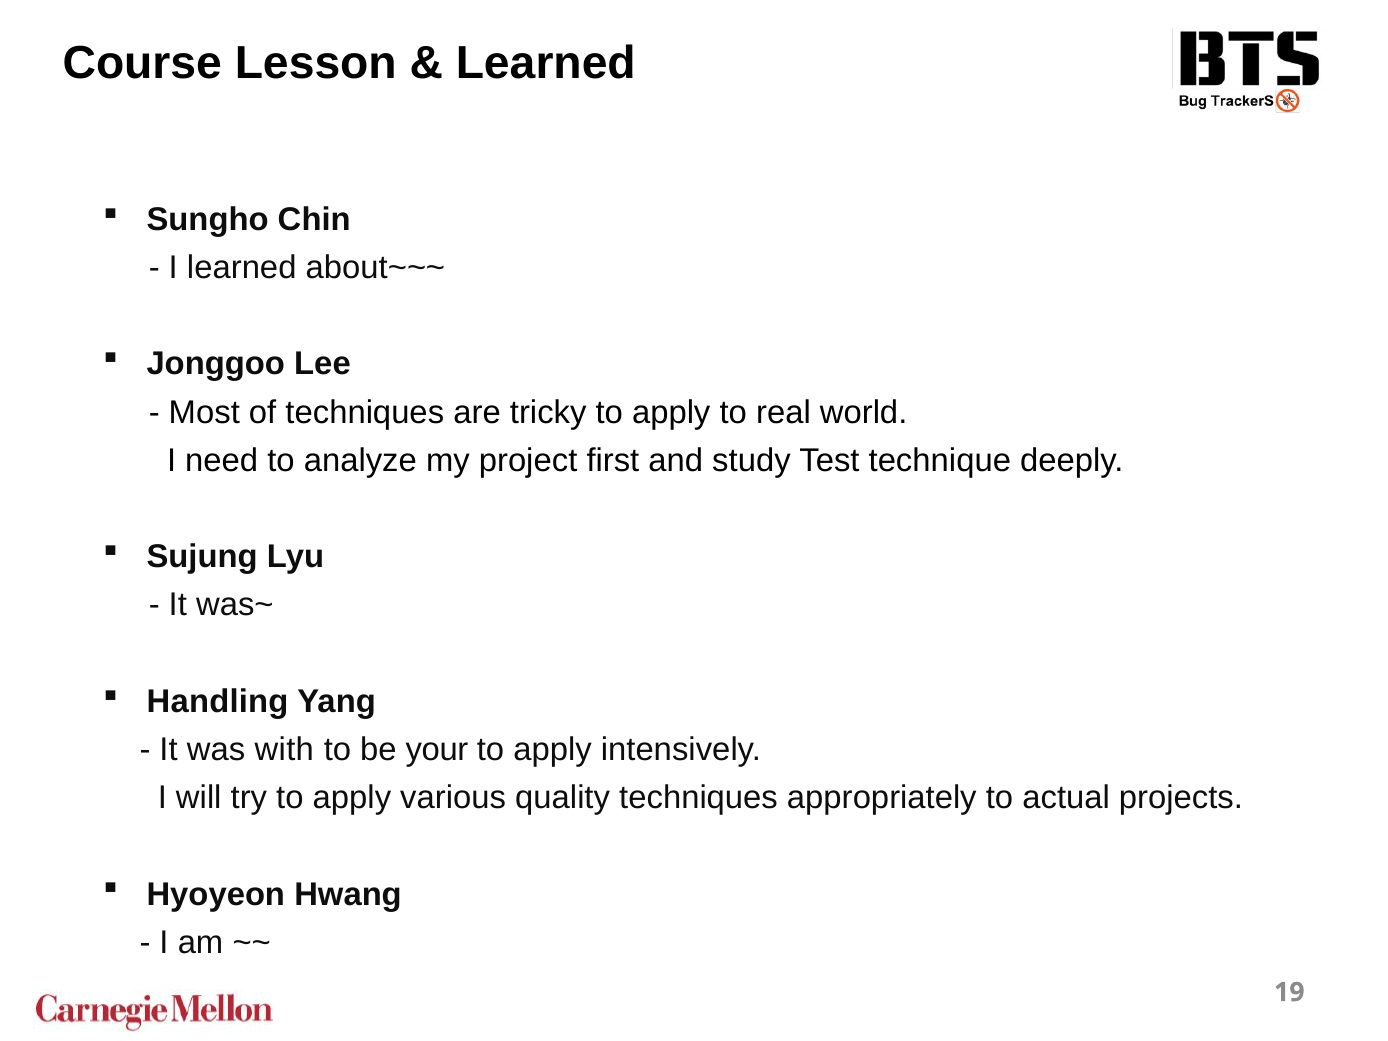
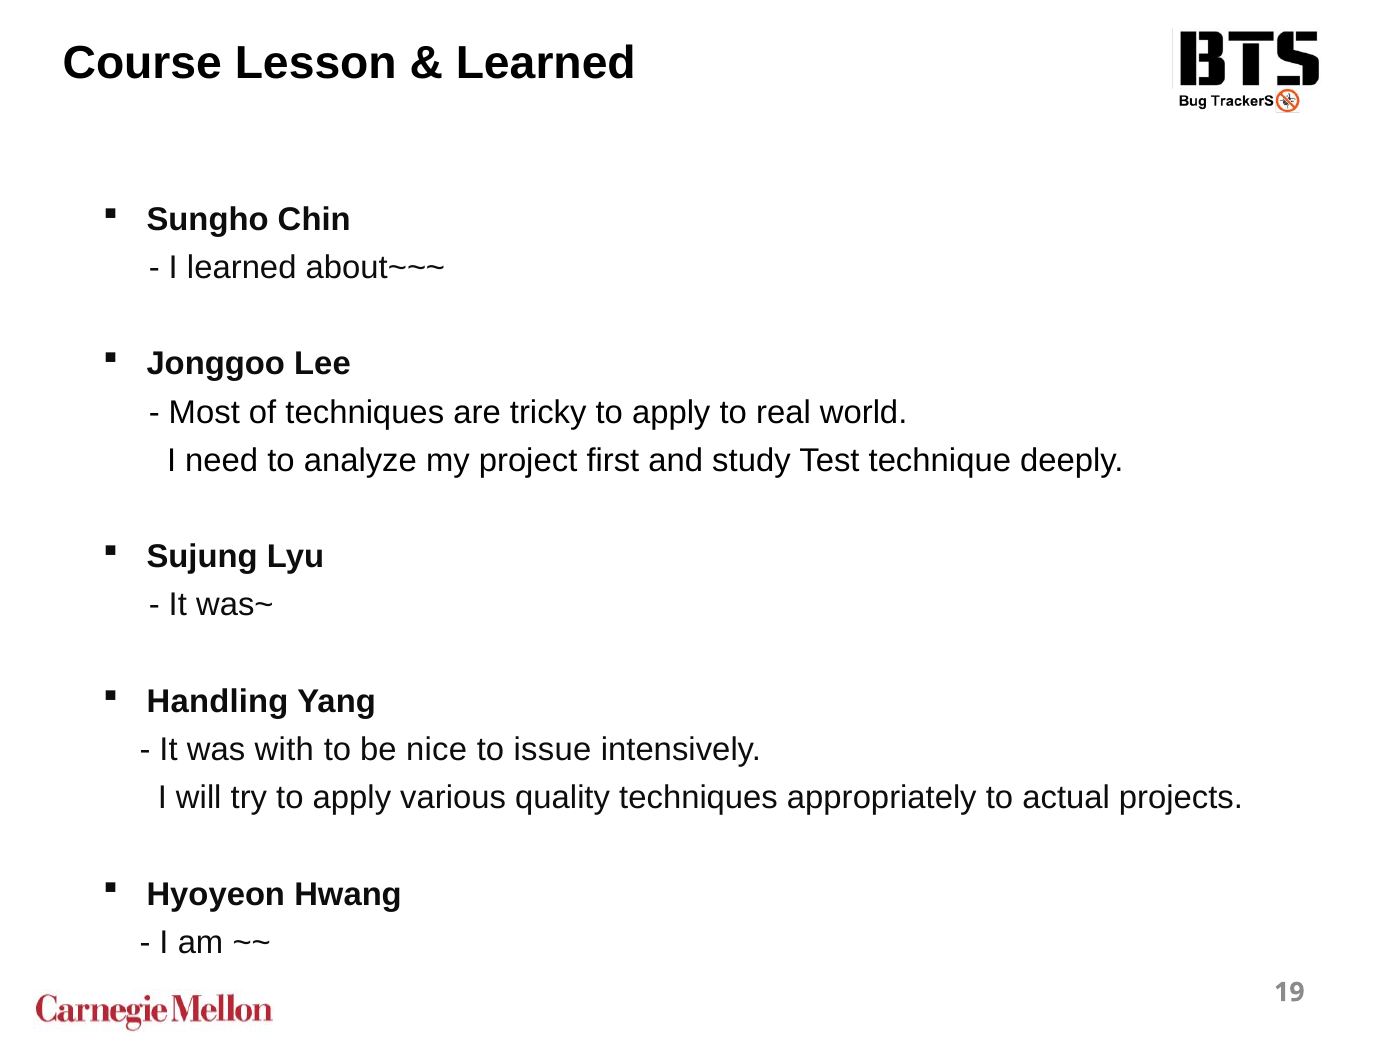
your: your -> nice
apply at (553, 750): apply -> issue
